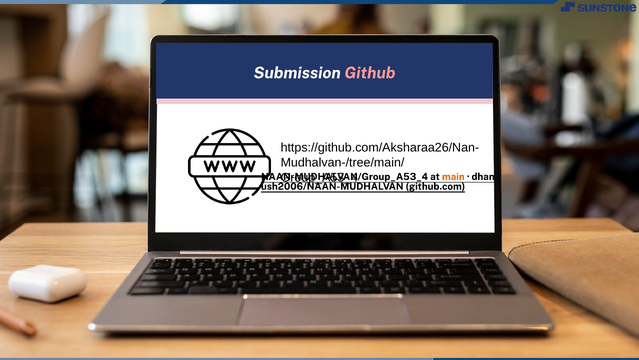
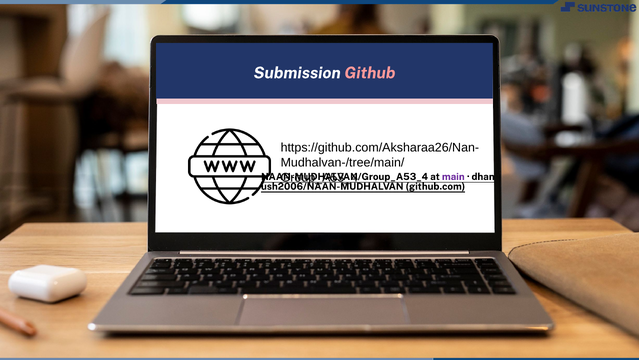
main colour: orange -> purple
